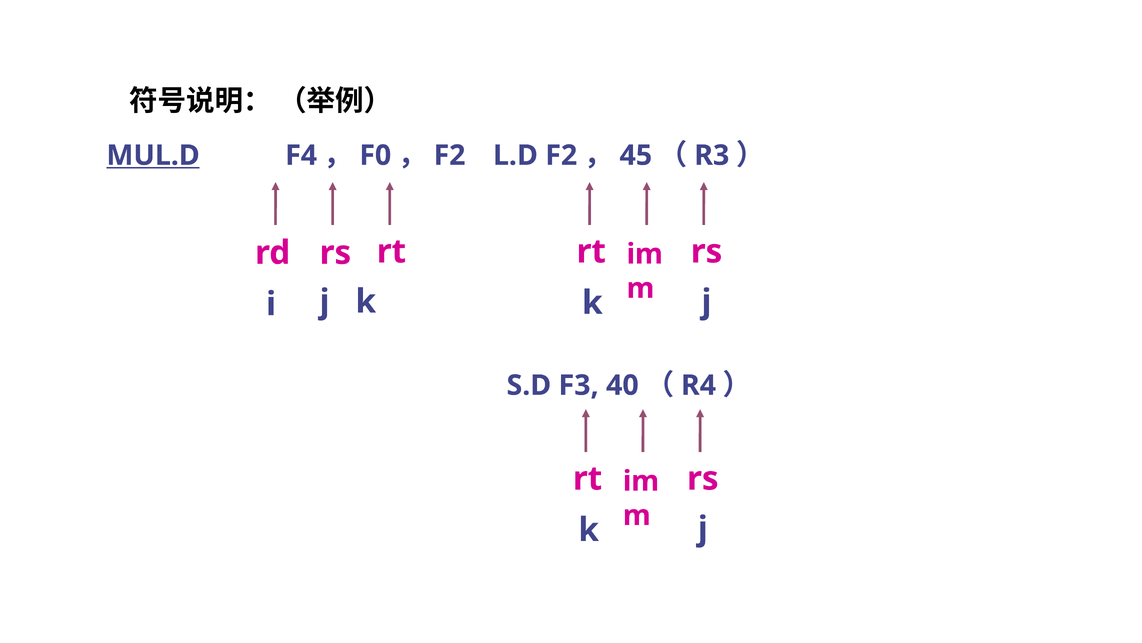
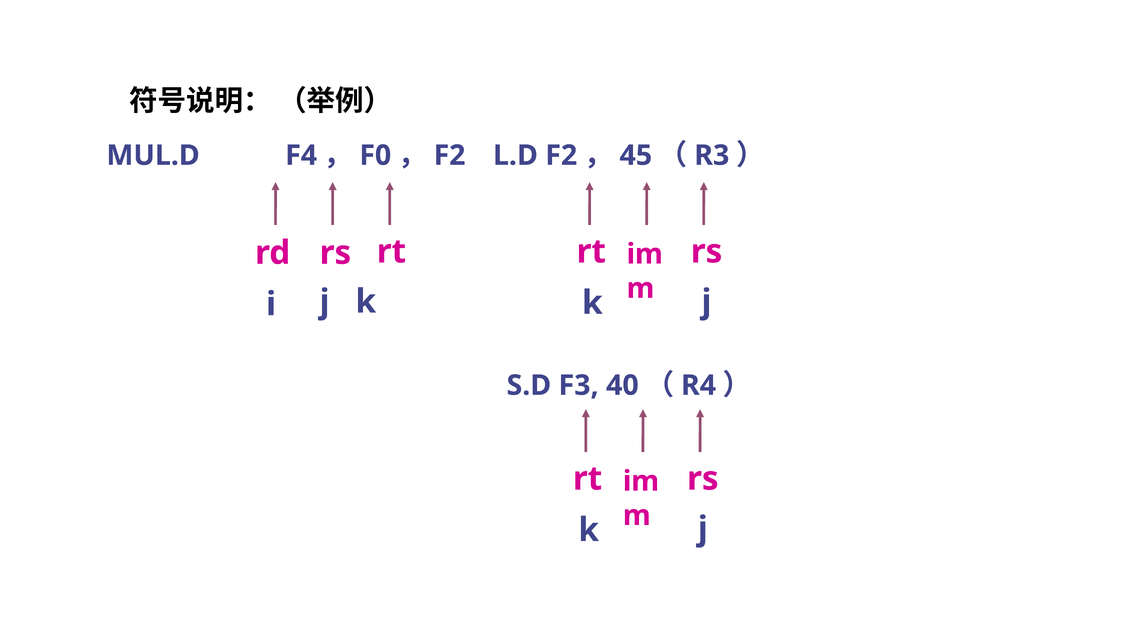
MUL.D underline: present -> none
